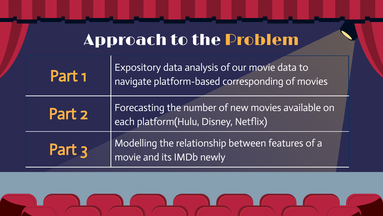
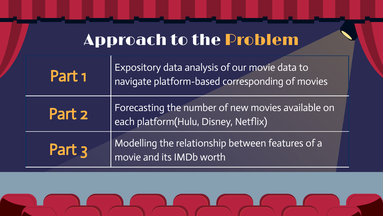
newly: newly -> worth
